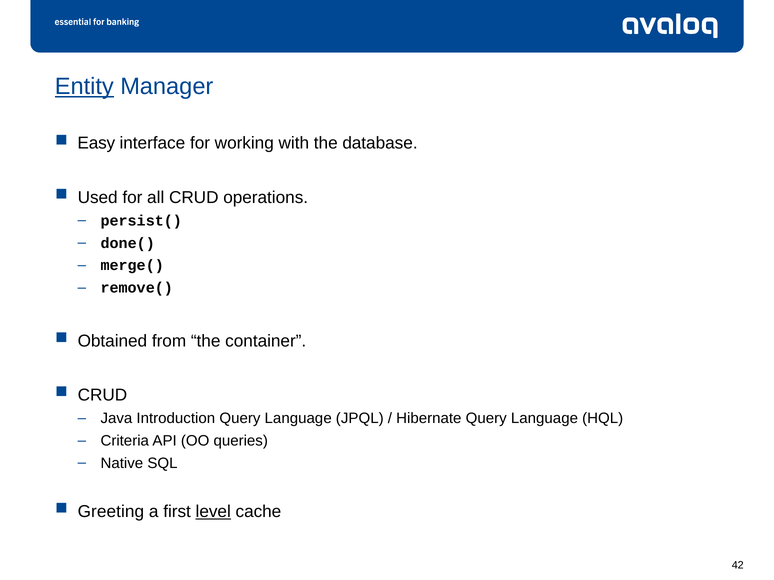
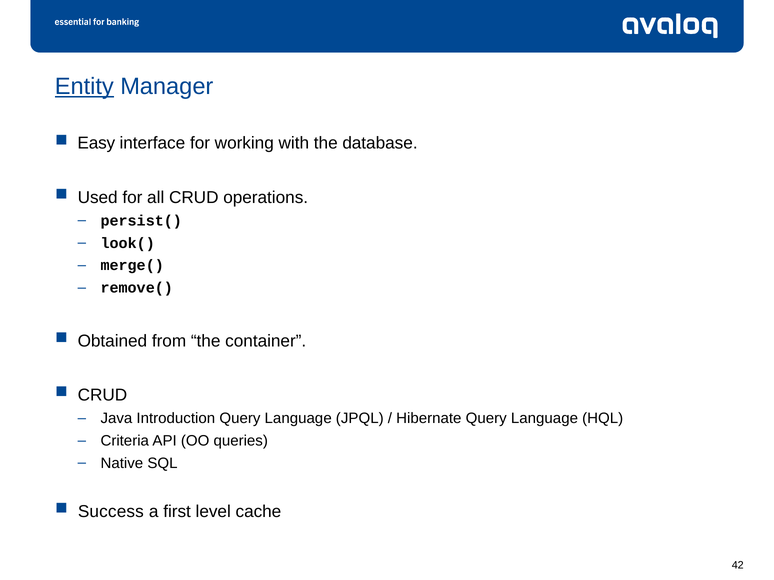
done(: done( -> look(
Greeting: Greeting -> Success
level underline: present -> none
